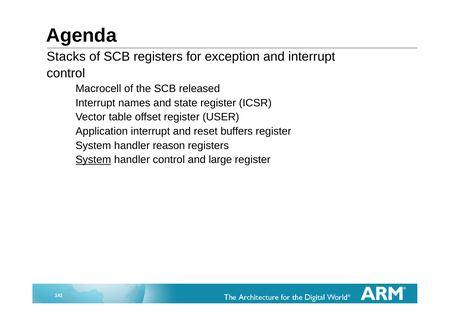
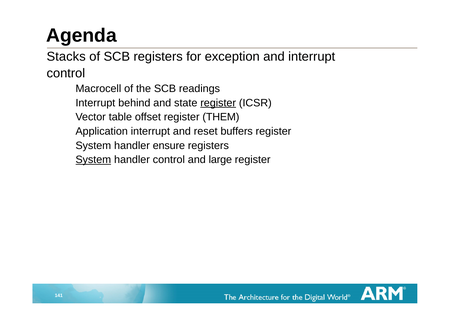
released: released -> readings
names: names -> behind
register at (218, 103) underline: none -> present
USER: USER -> THEM
reason: reason -> ensure
